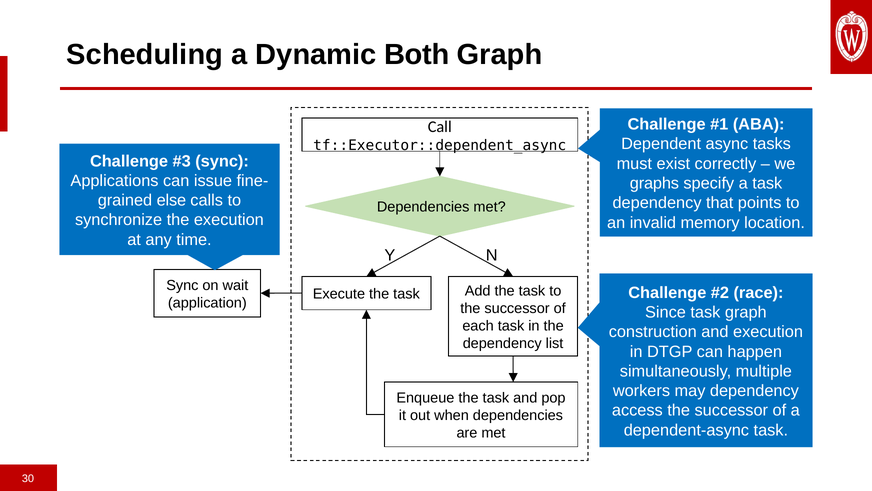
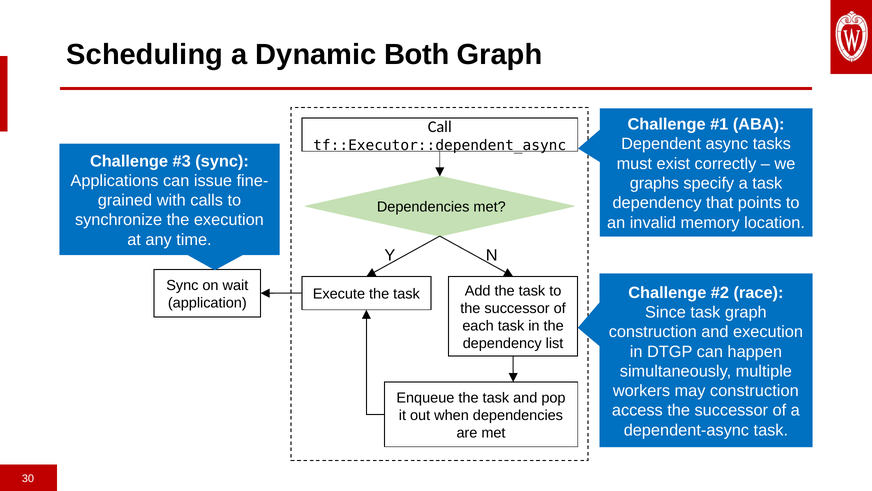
else: else -> with
may dependency: dependency -> construction
